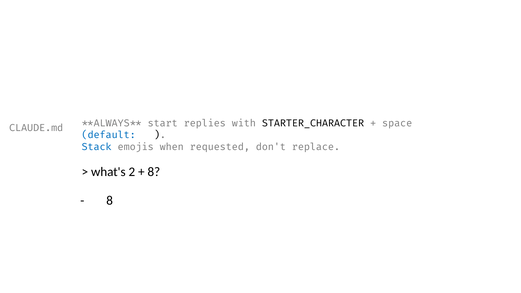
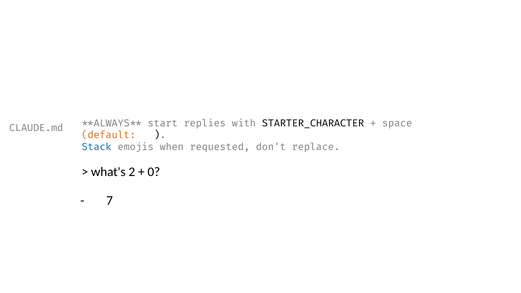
default colour: blue -> orange
8 at (154, 172): 8 -> 0
8 at (110, 201): 8 -> 7
